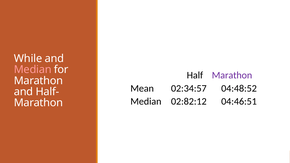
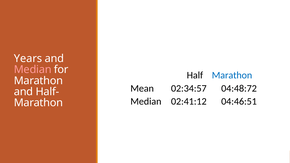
While: While -> Years
Marathon at (232, 75) colour: purple -> blue
04:48:52: 04:48:52 -> 04:48:72
02:82:12: 02:82:12 -> 02:41:12
